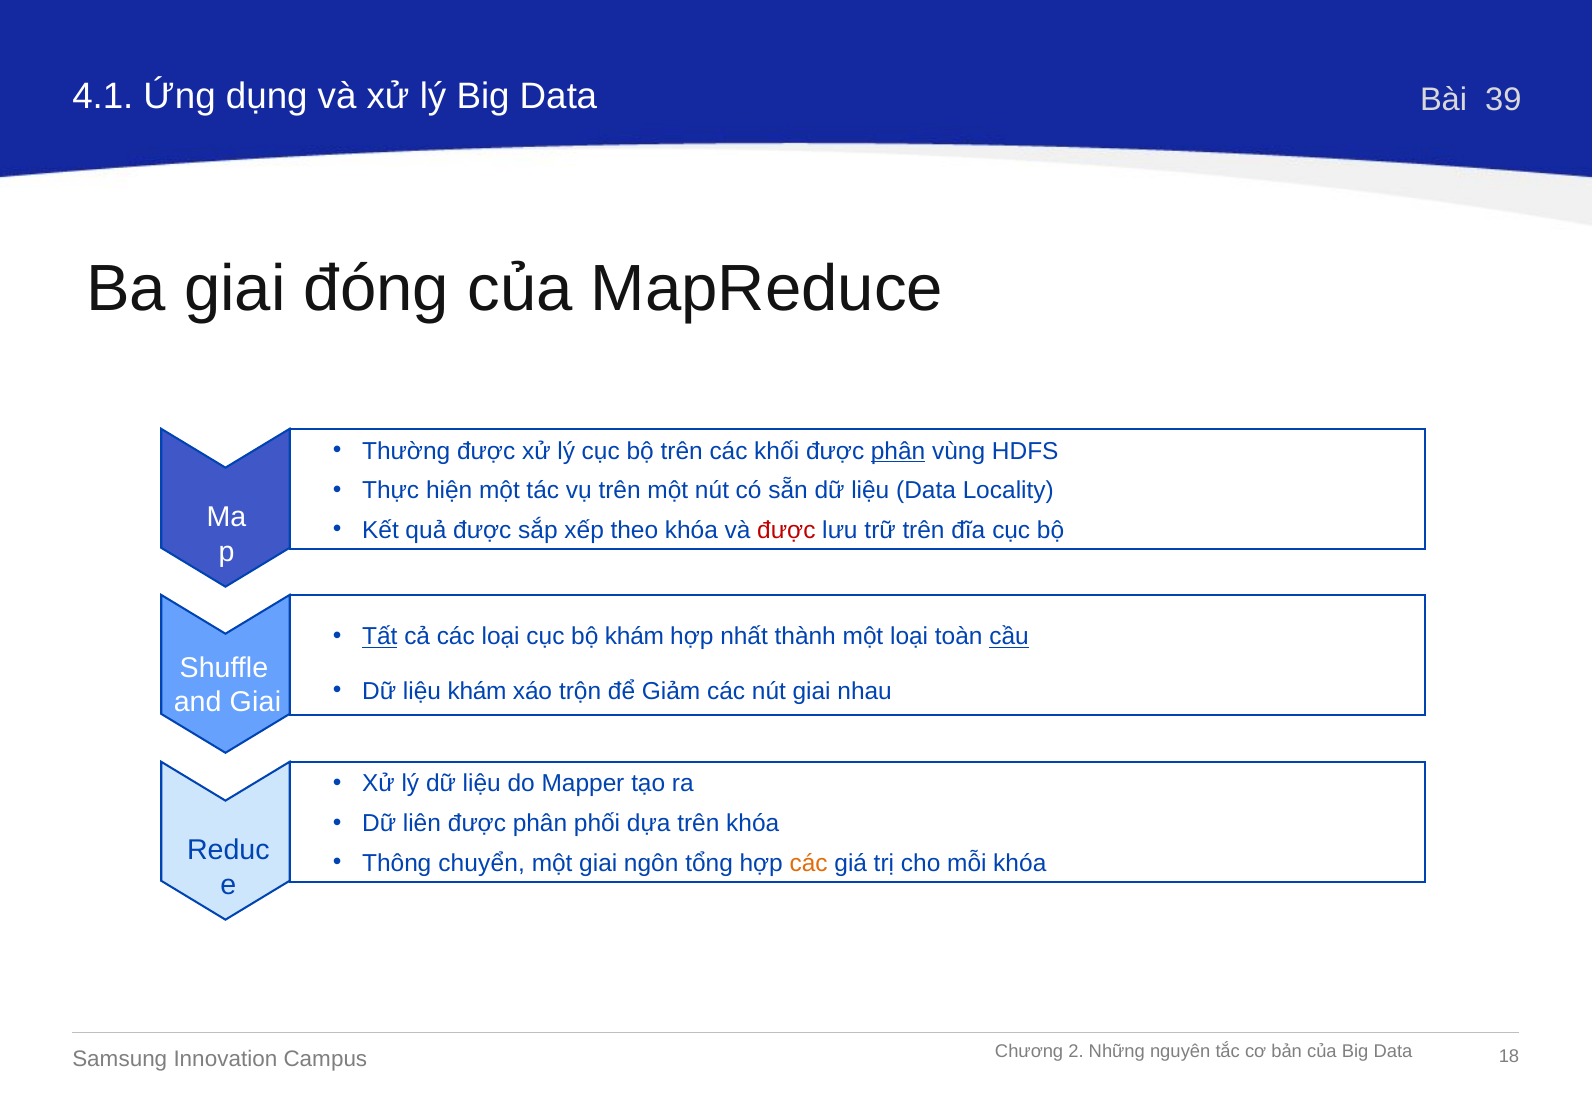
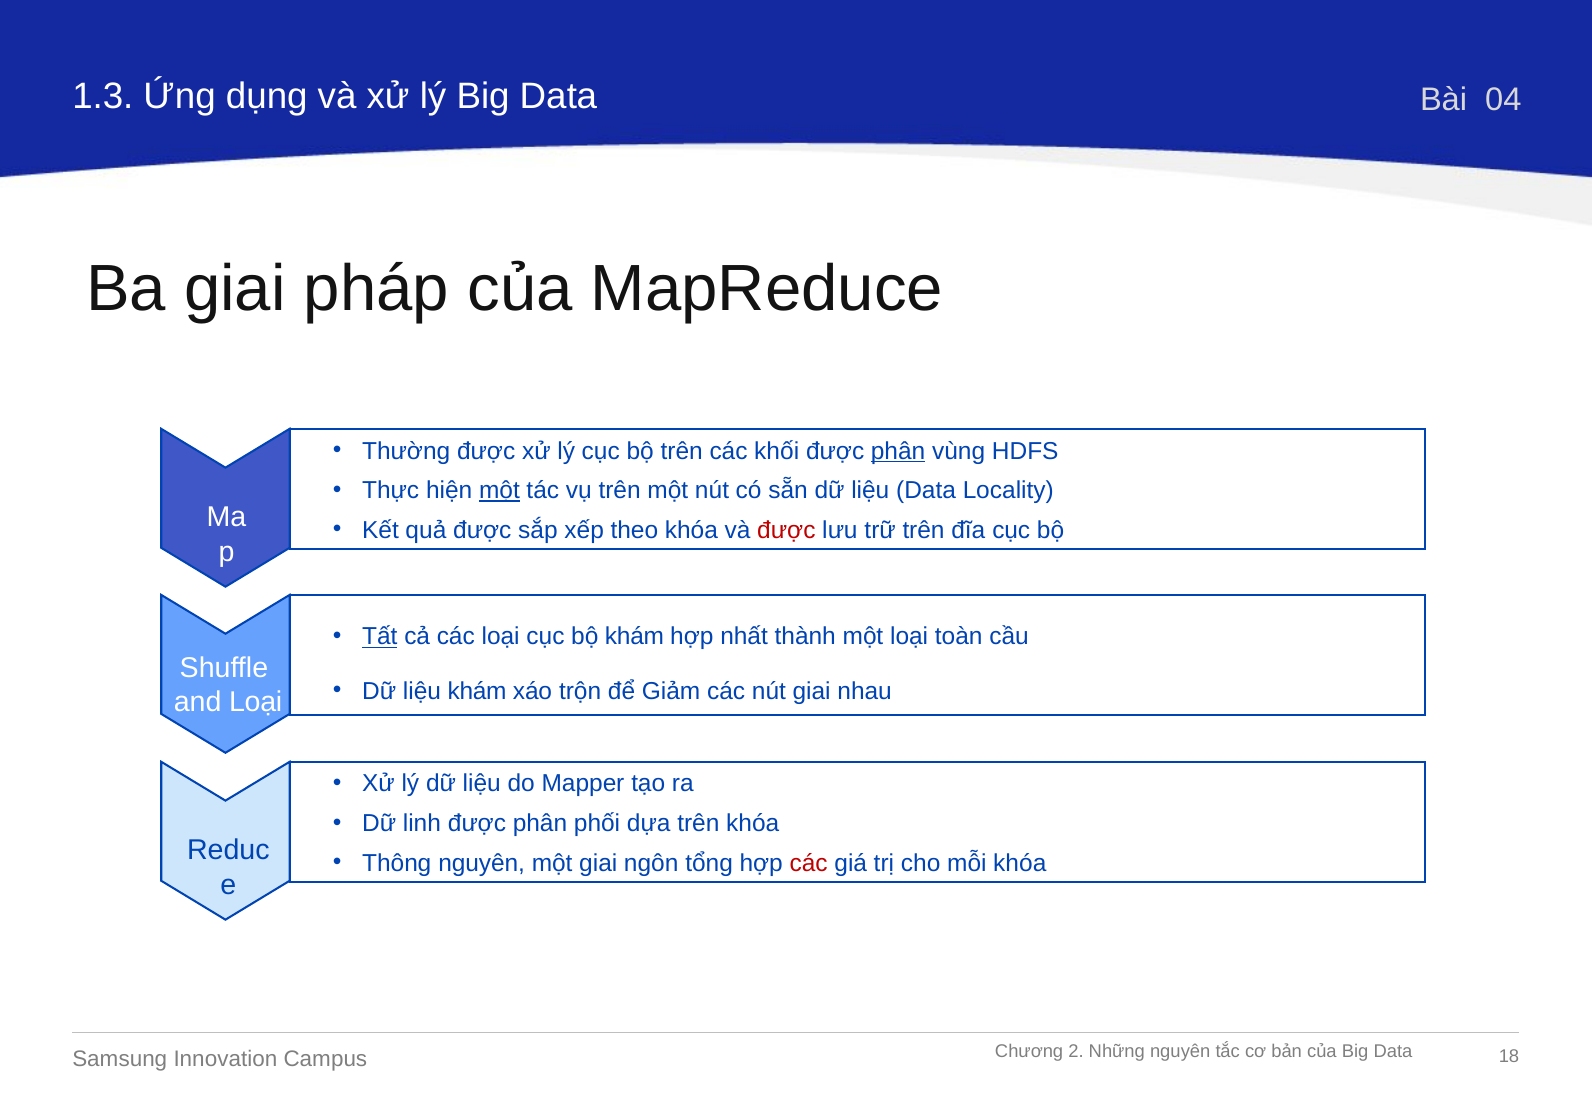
4.1: 4.1 -> 1.3
39: 39 -> 04
đóng: đóng -> pháp
một at (499, 491) underline: none -> present
cầu underline: present -> none
and Giai: Giai -> Loại
liên: liên -> linh
Thông chuyển: chuyển -> nguyên
các at (809, 863) colour: orange -> red
